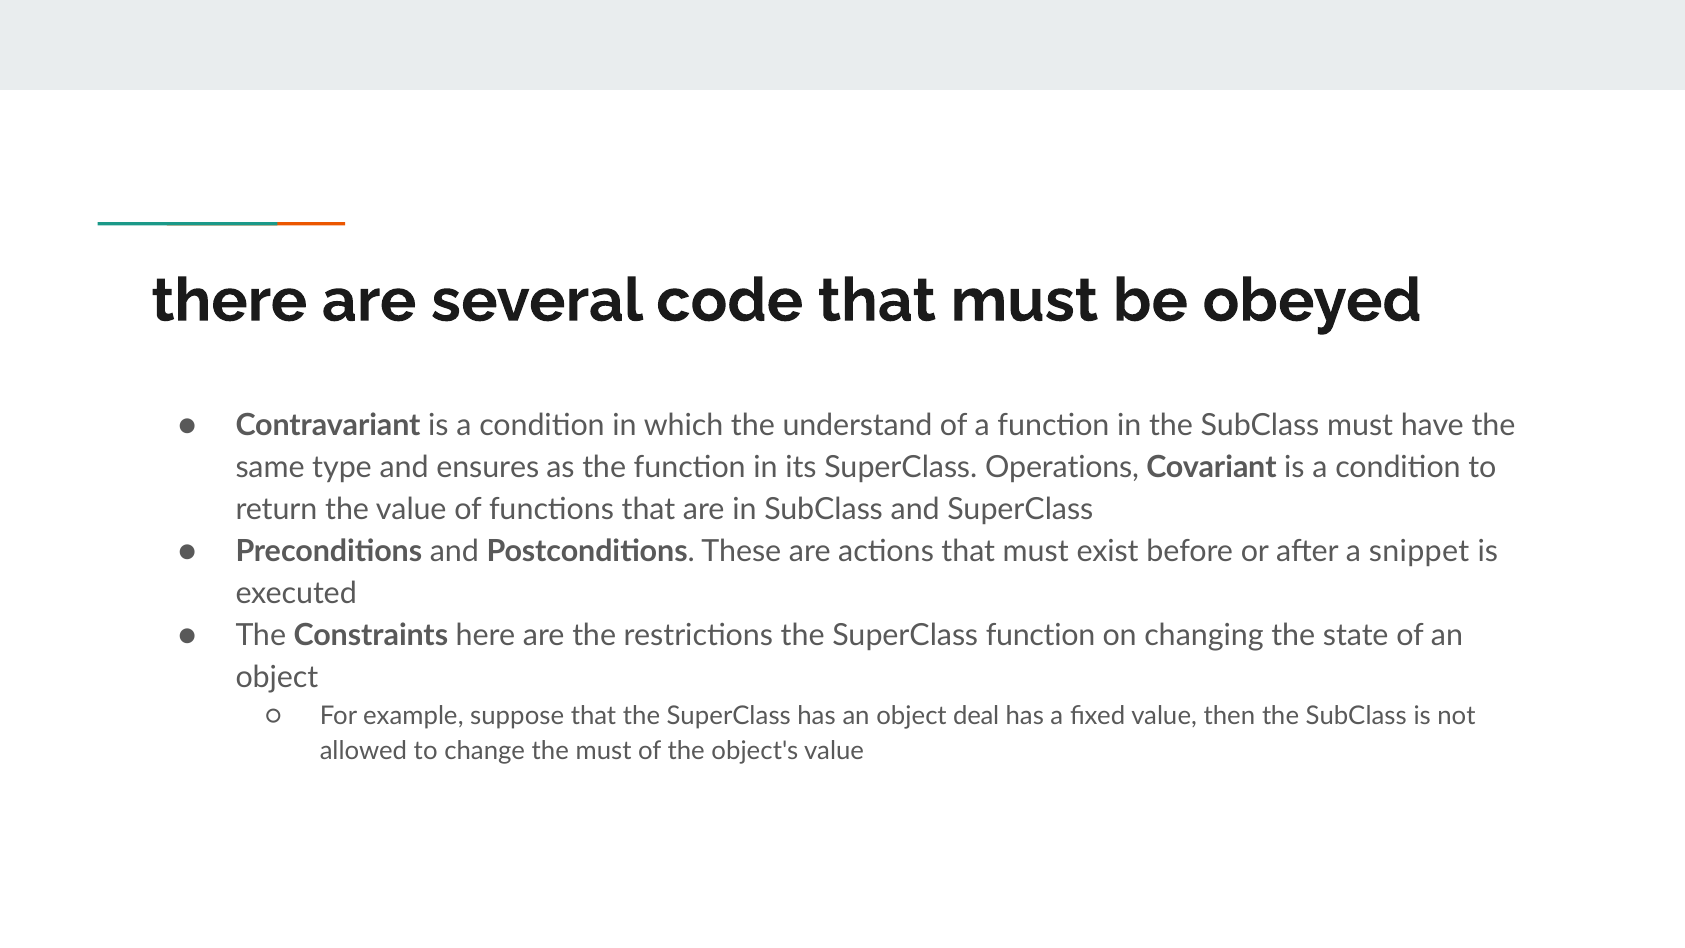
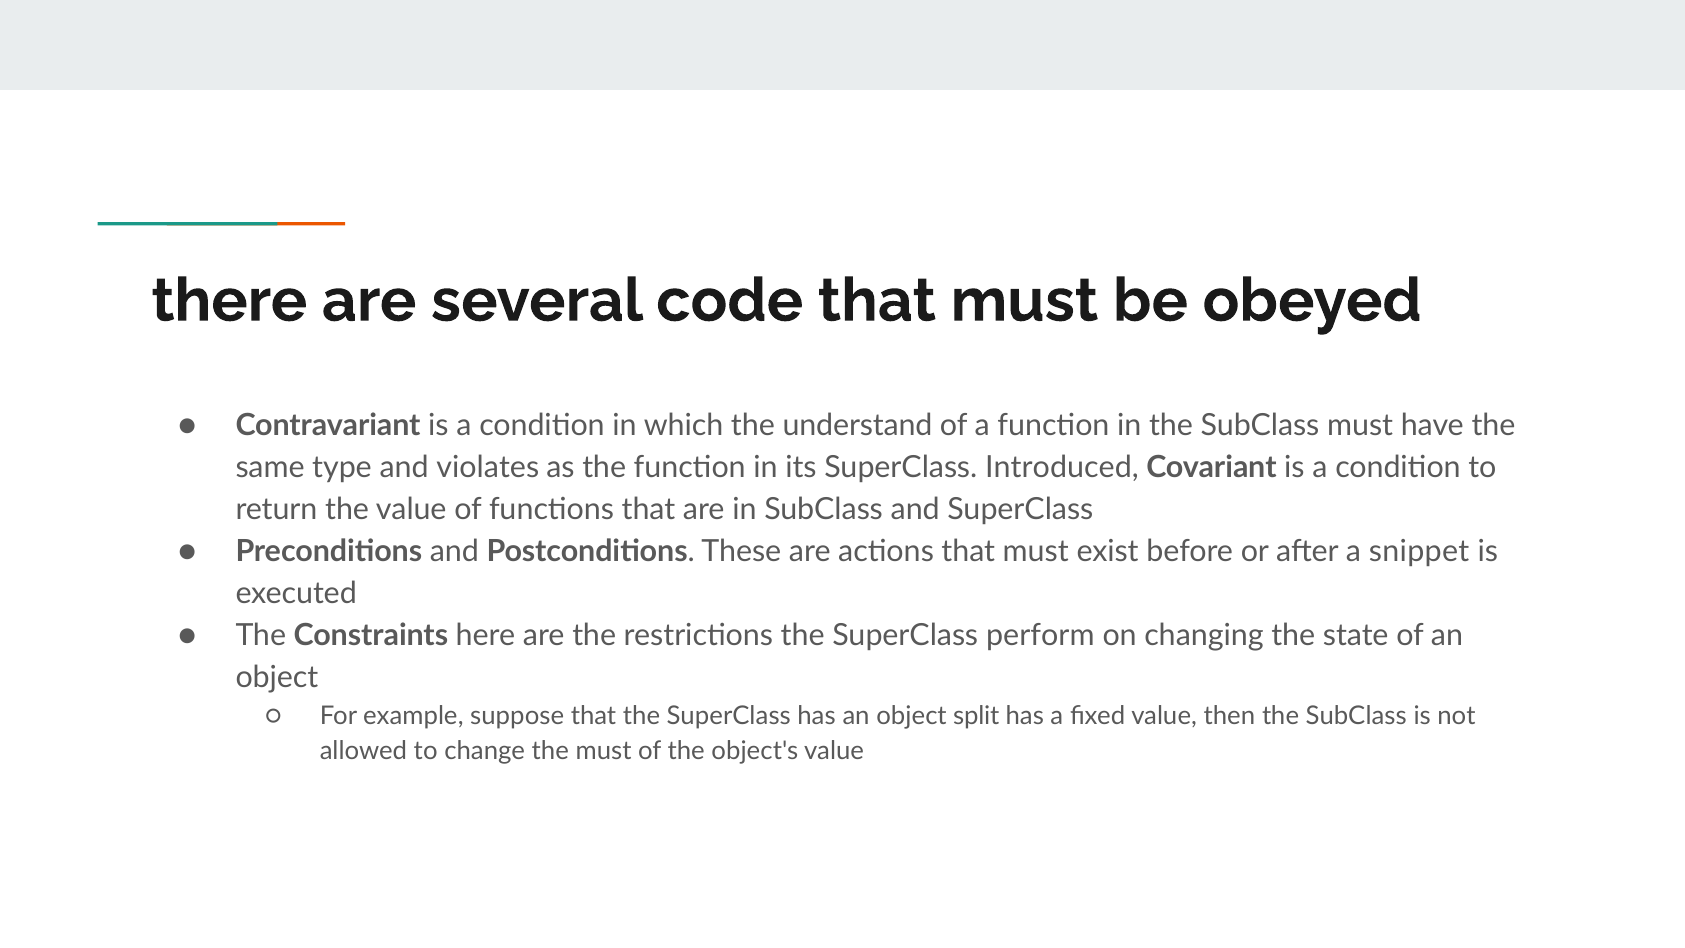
ensures: ensures -> violates
Operations: Operations -> Introduced
SuperClass function: function -> perform
deal: deal -> split
